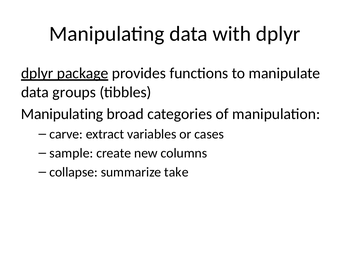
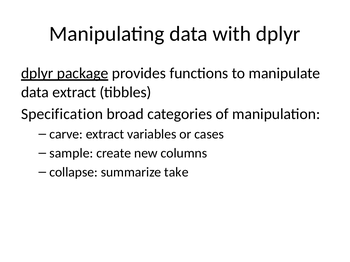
data groups: groups -> extract
Manipulating at (62, 114): Manipulating -> Specification
